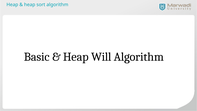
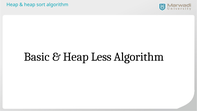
Will: Will -> Less
